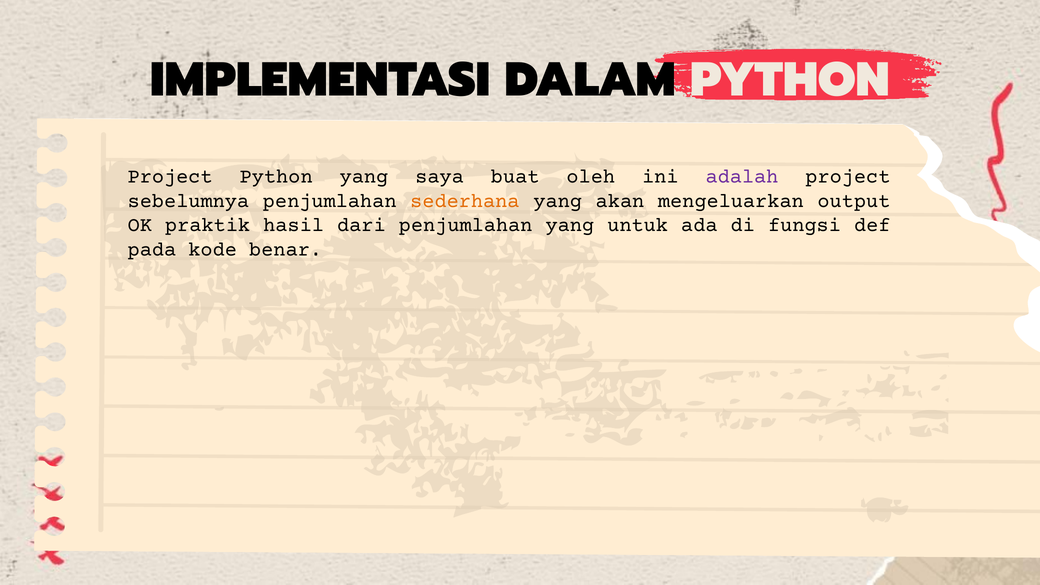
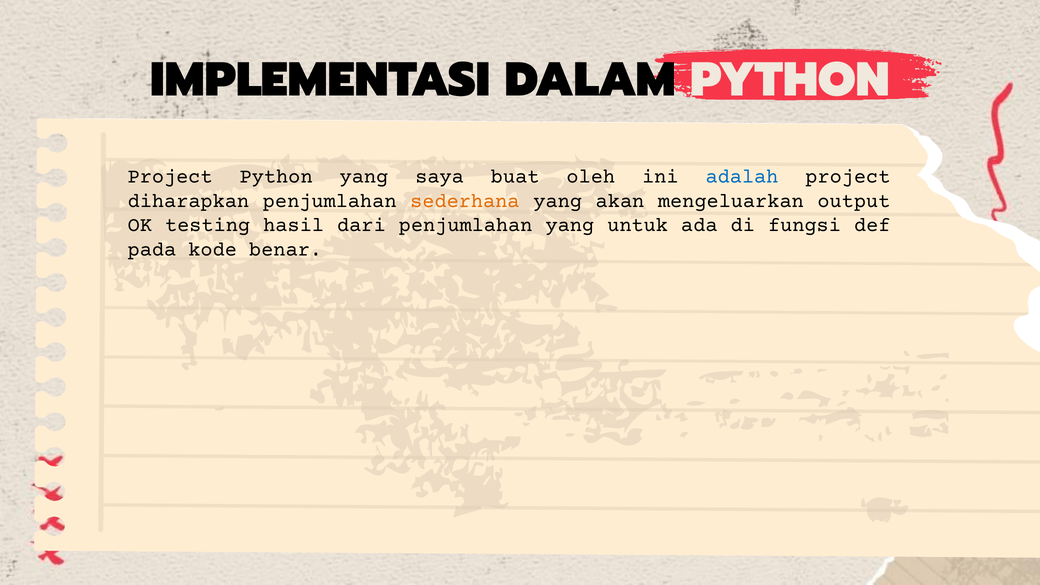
adalah colour: purple -> blue
sebelumnya: sebelumnya -> diharapkan
praktik: praktik -> testing
